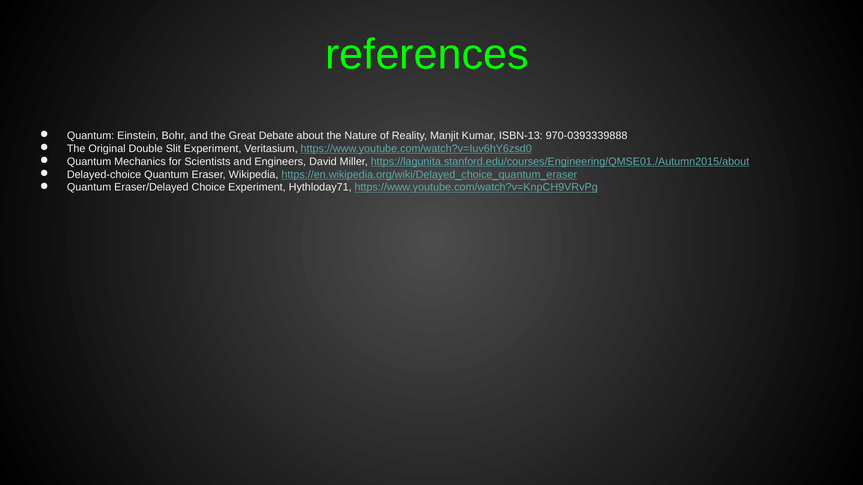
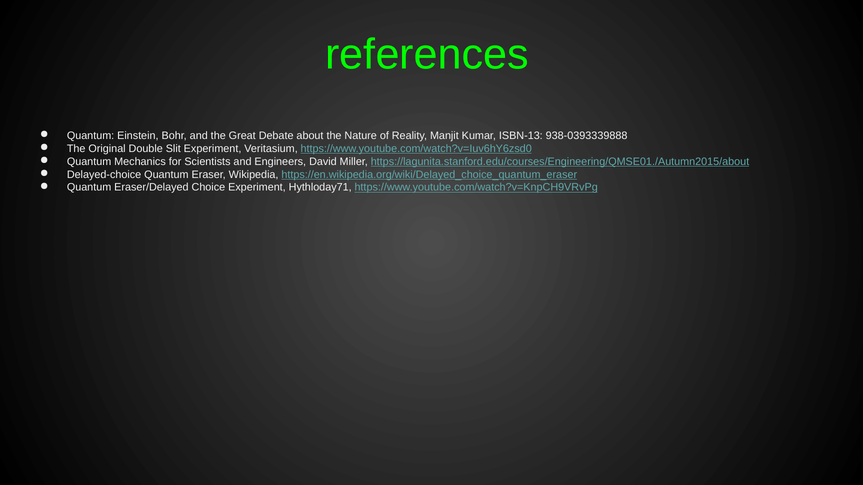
970-0393339888: 970-0393339888 -> 938-0393339888
